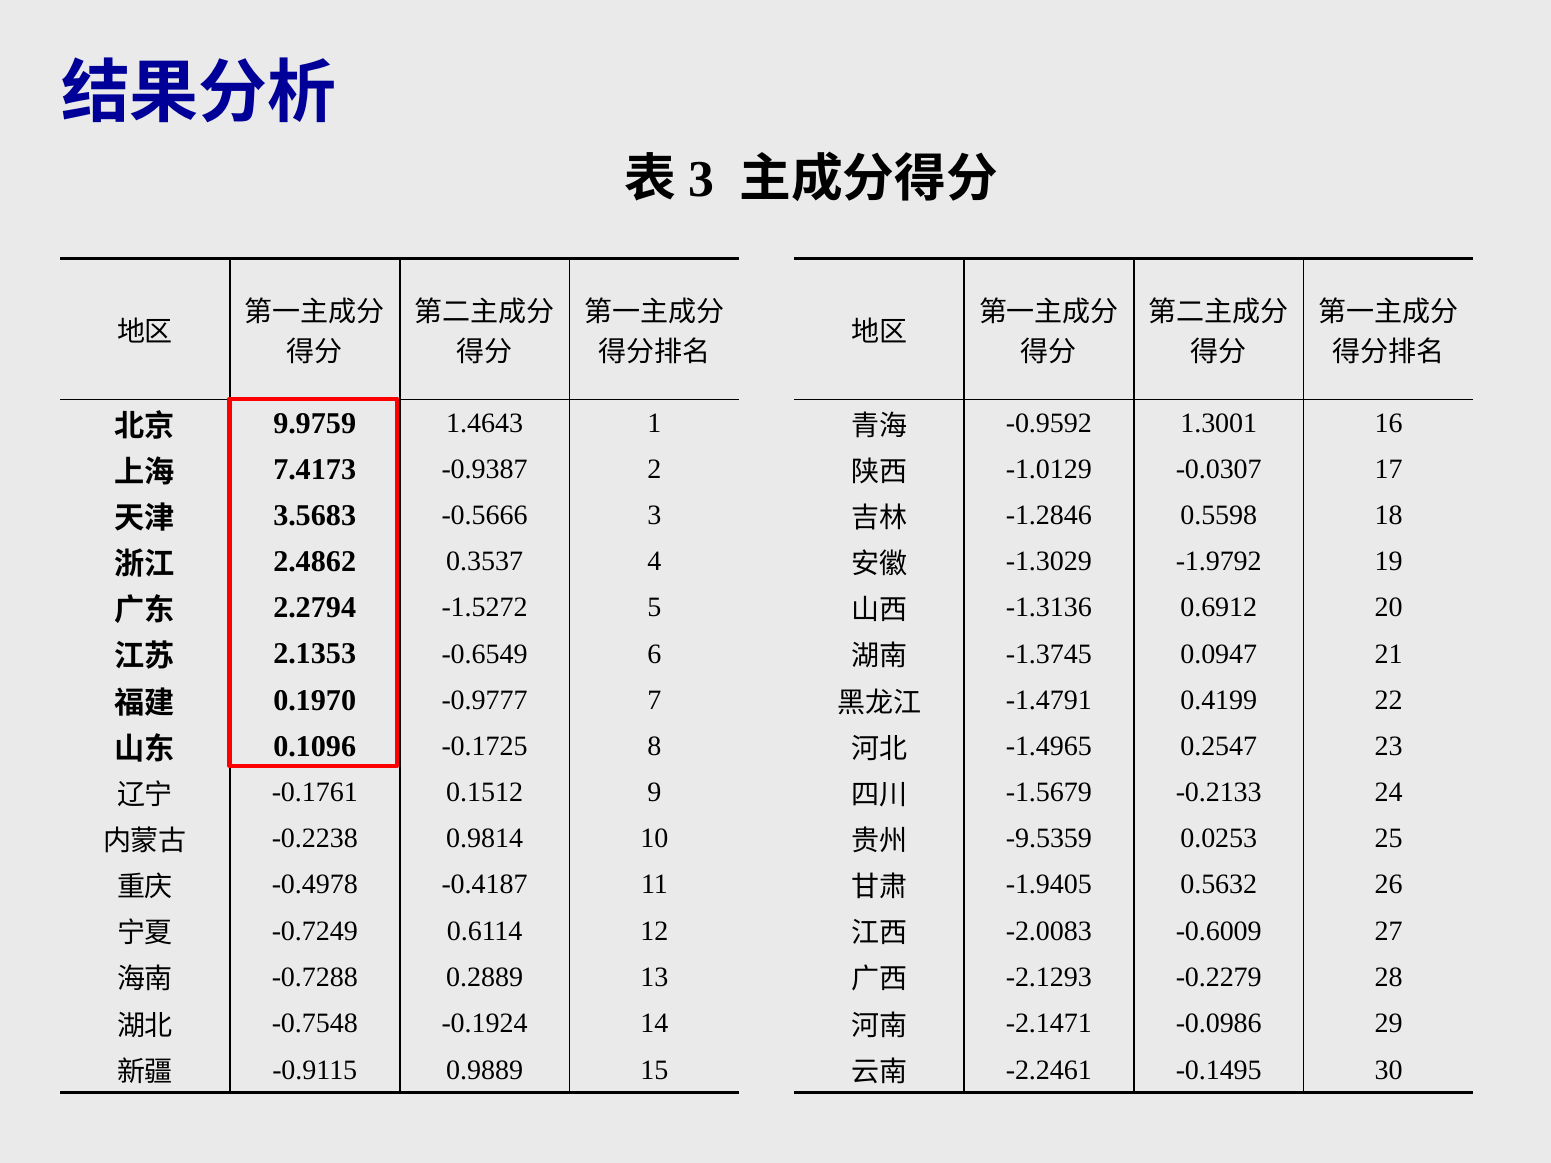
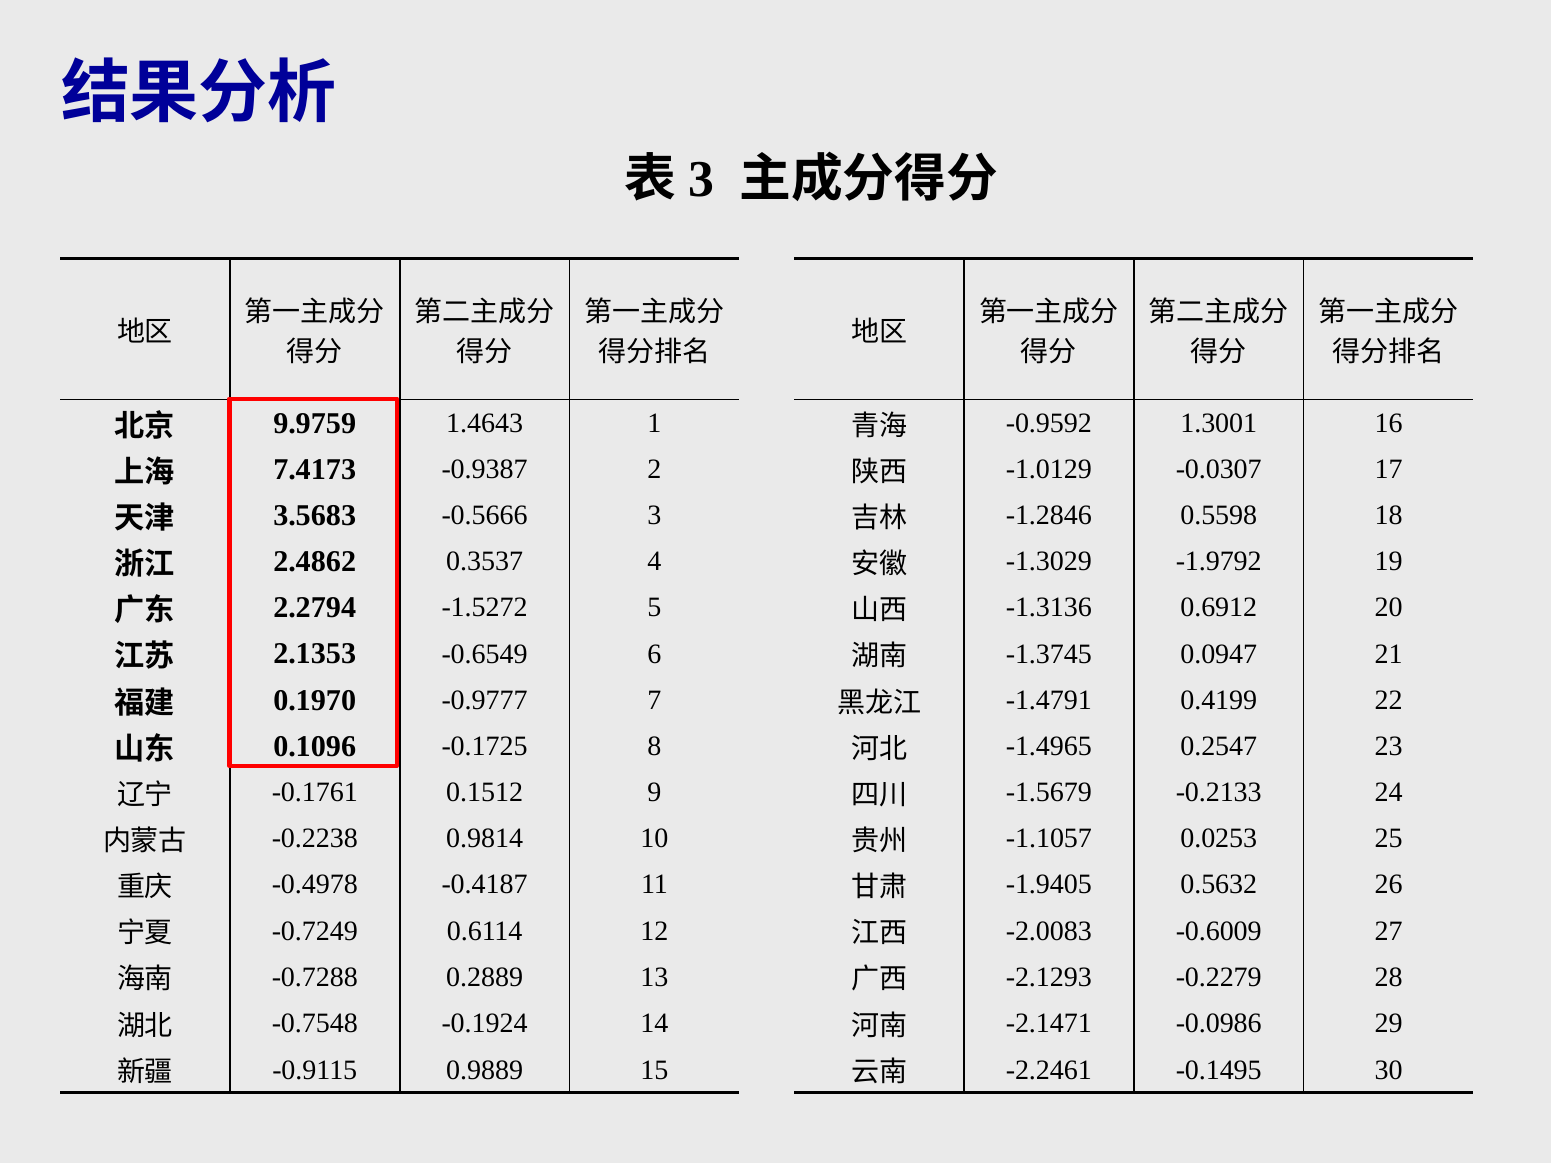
-9.5359: -9.5359 -> -1.1057
